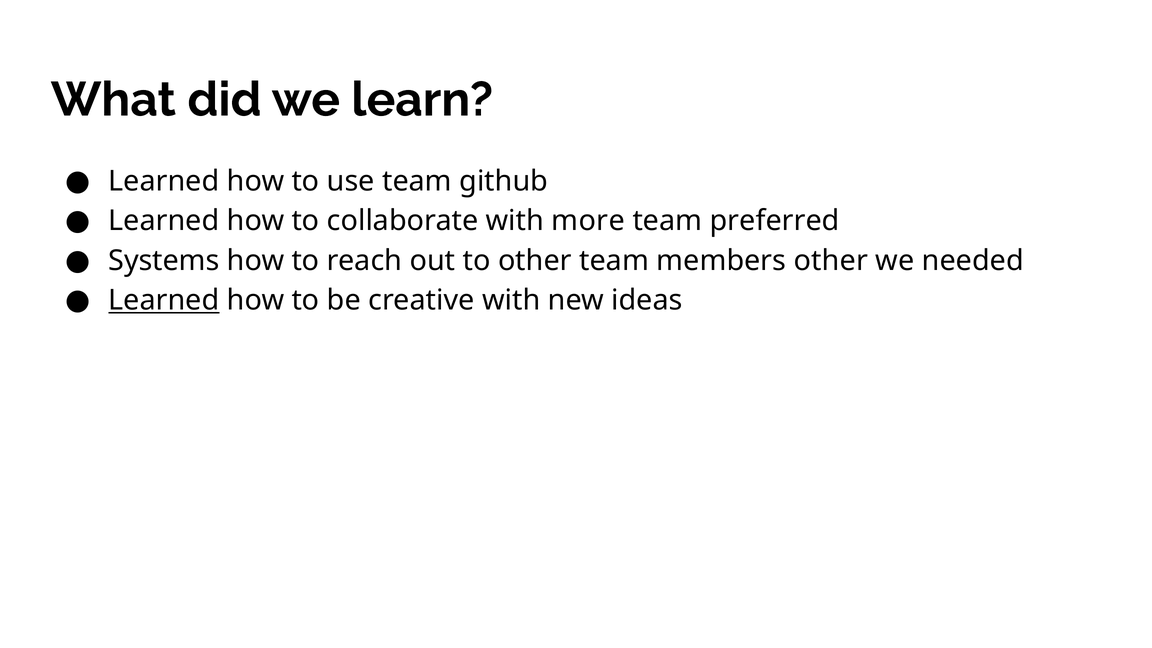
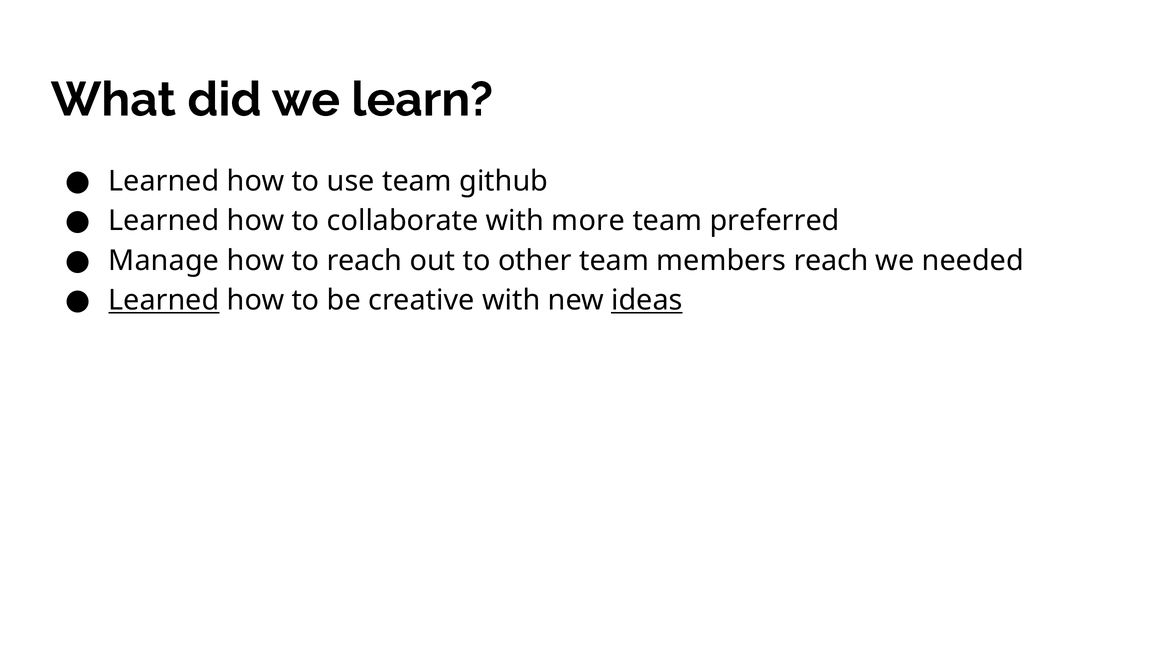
Systems: Systems -> Manage
members other: other -> reach
ideas underline: none -> present
